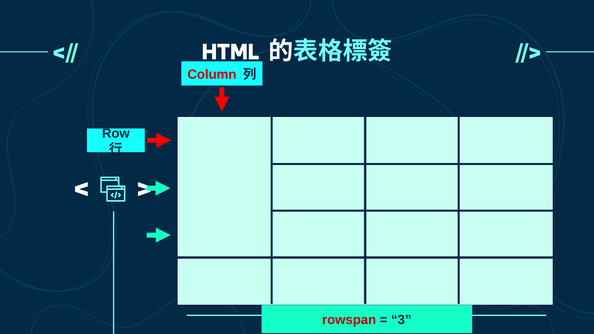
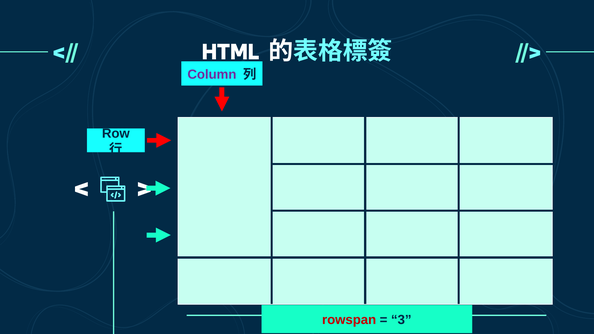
Column colour: red -> purple
